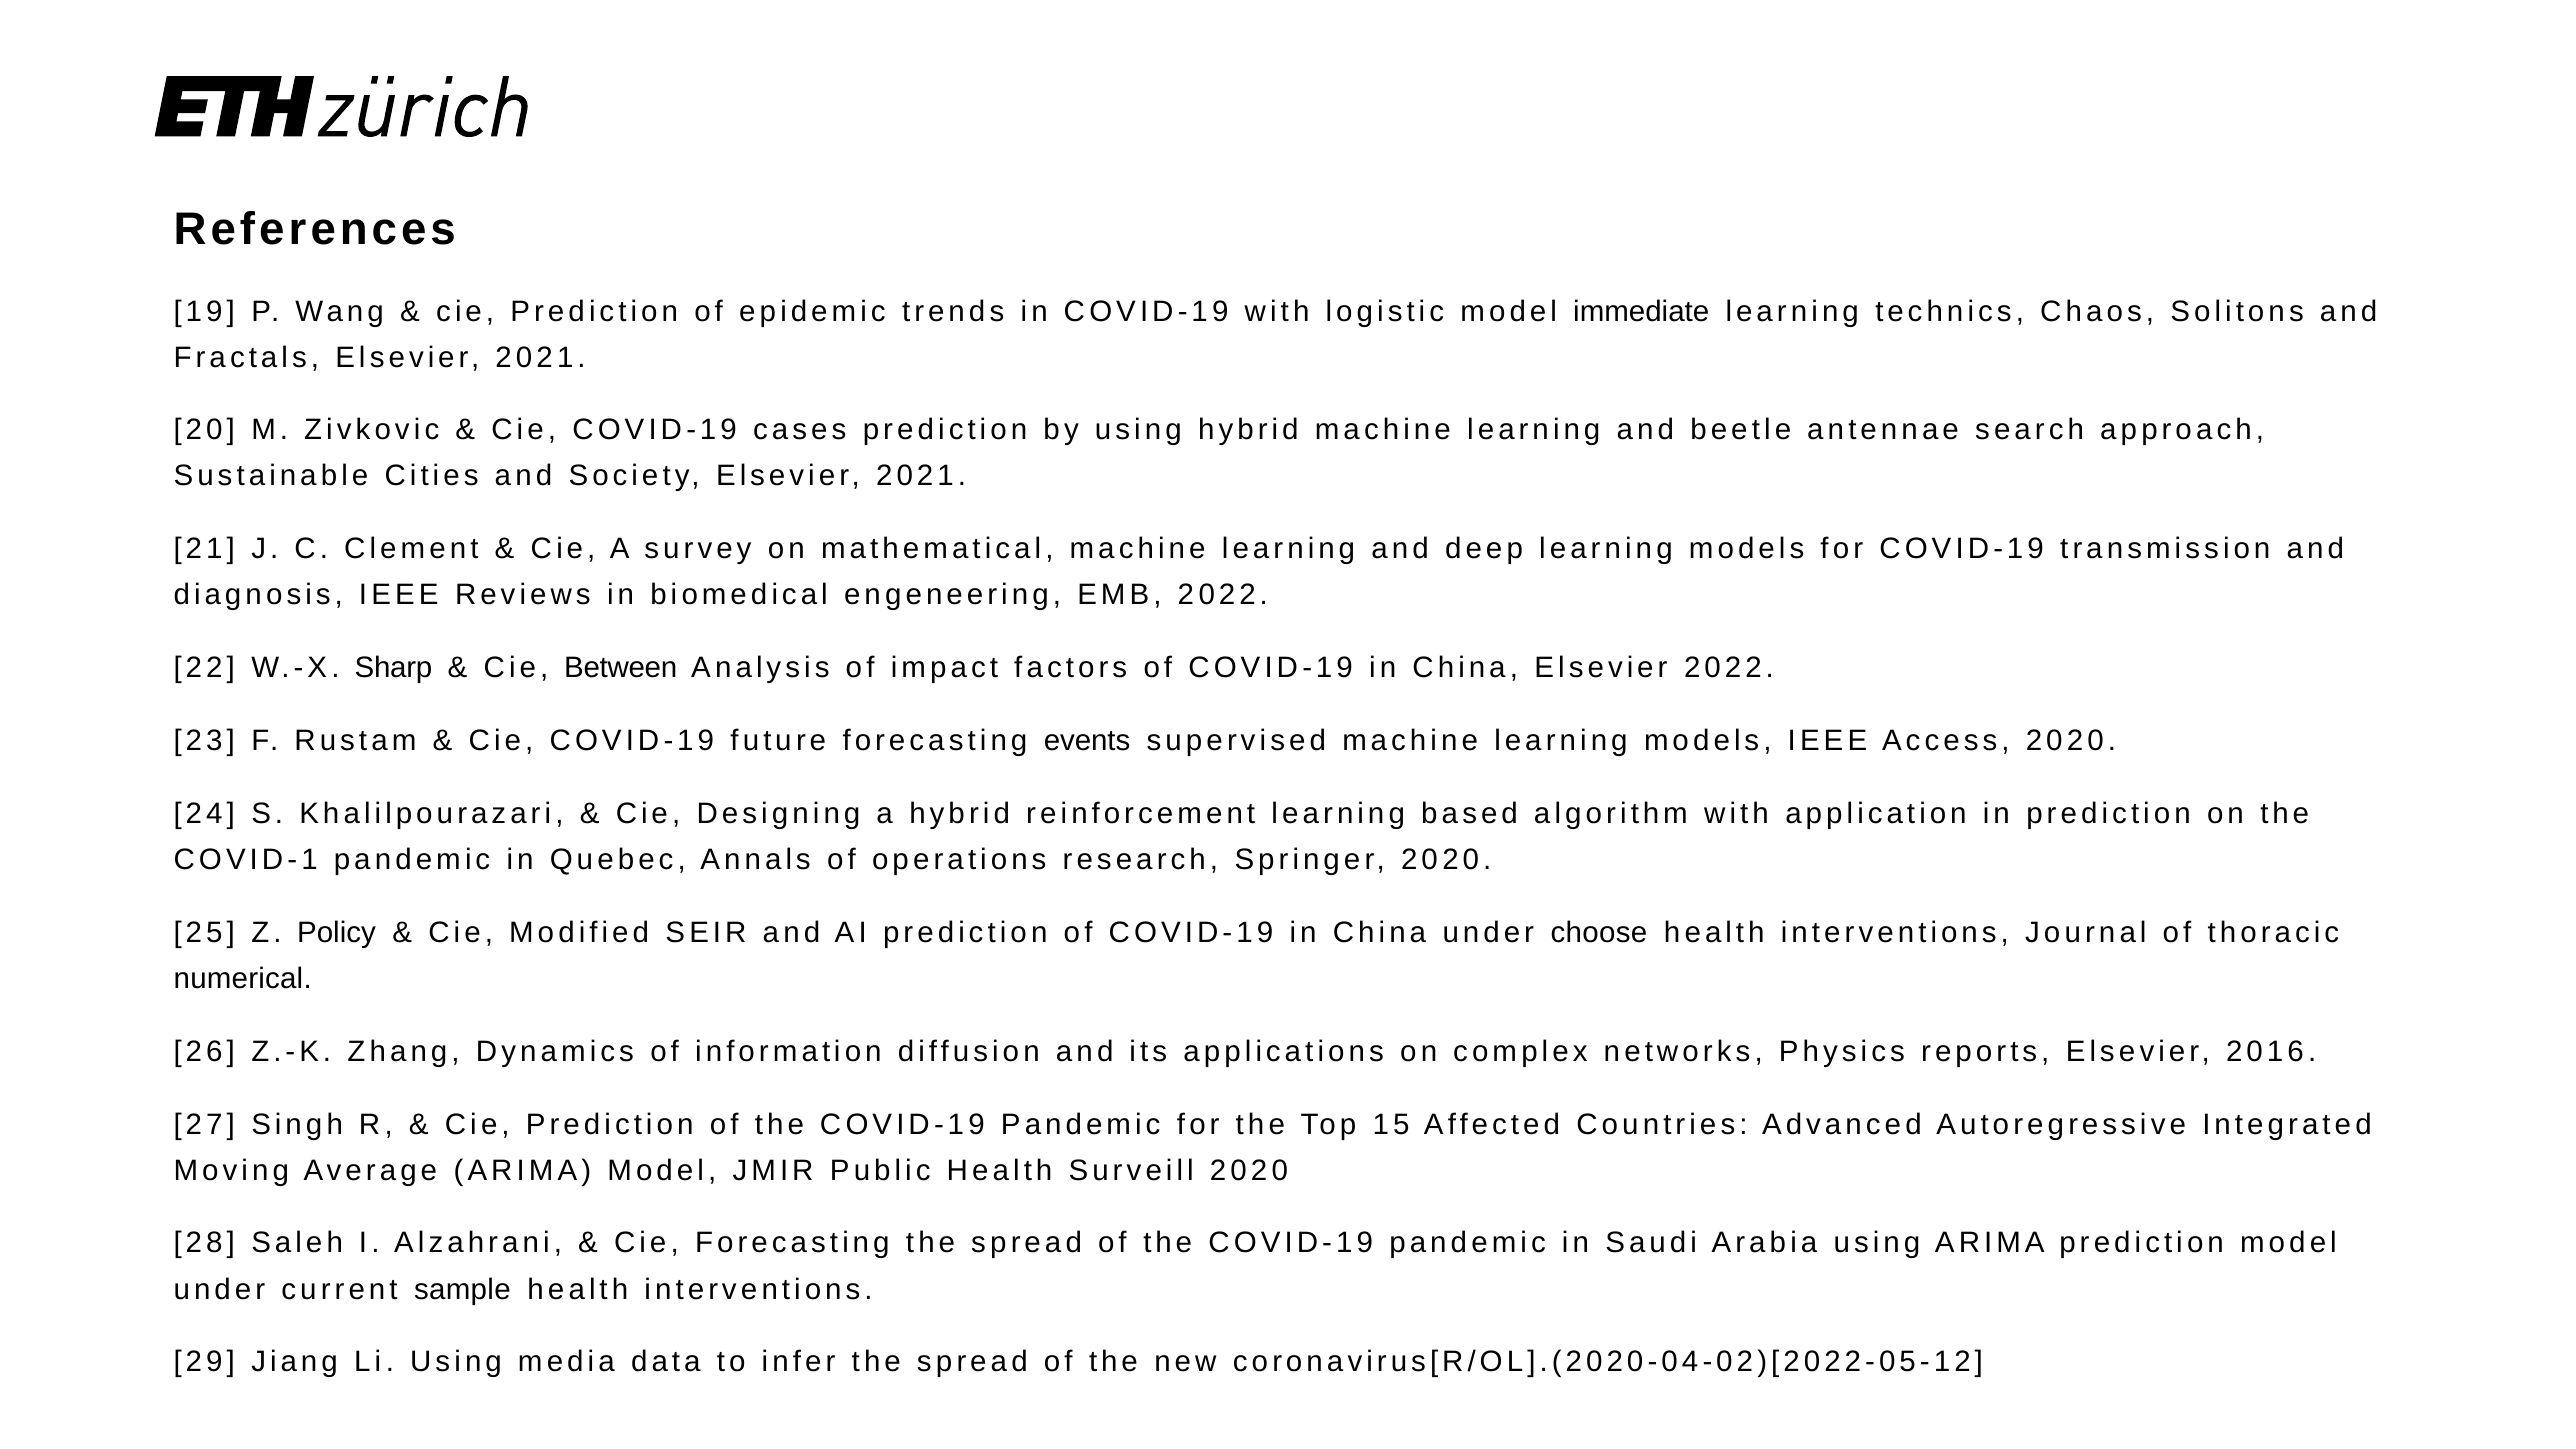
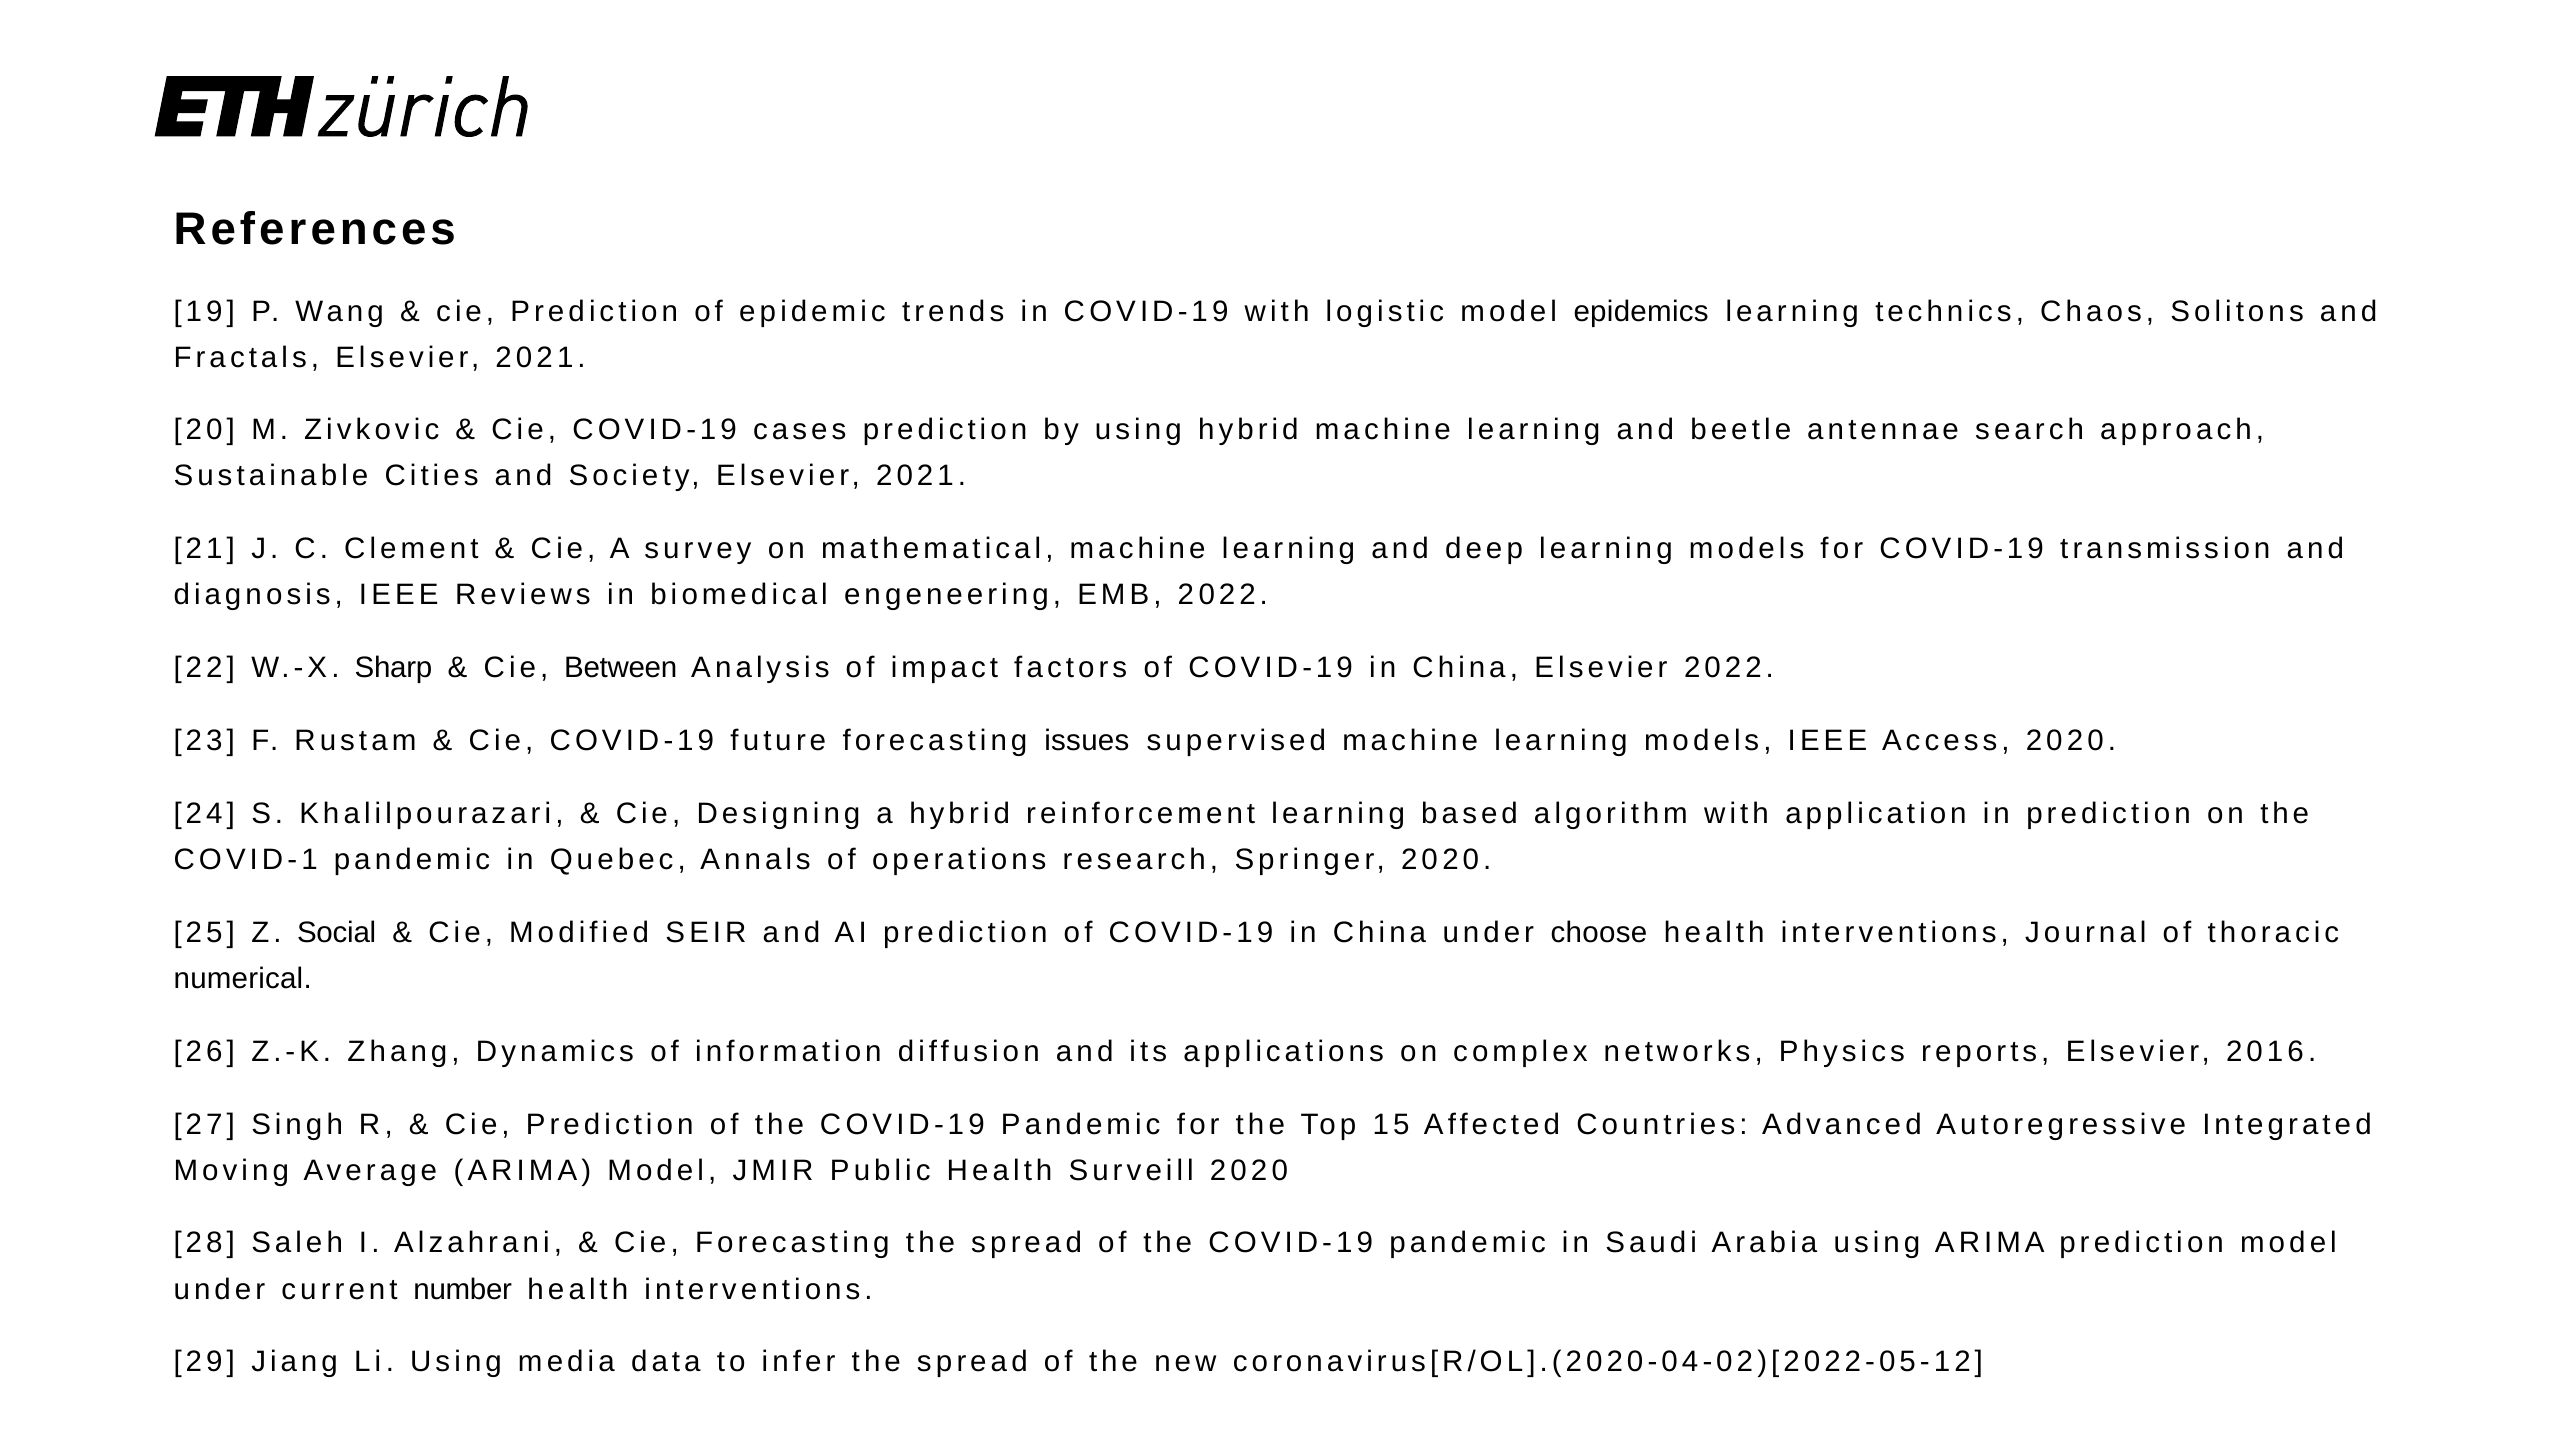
immediate: immediate -> epidemics
events: events -> issues
Policy: Policy -> Social
sample: sample -> number
